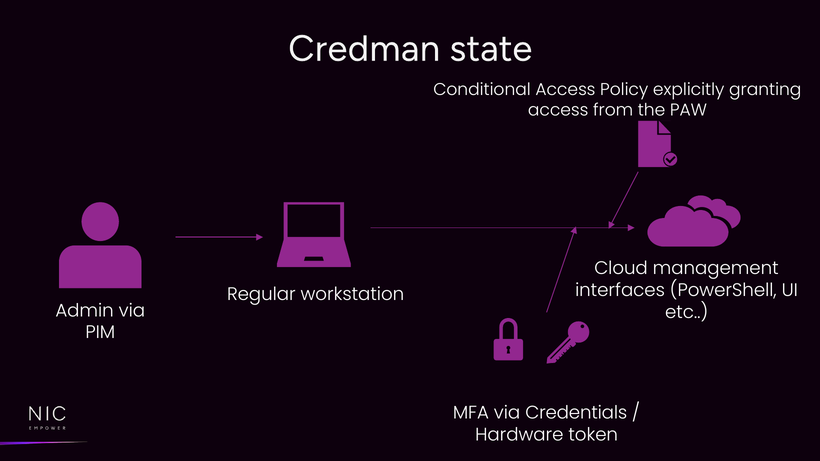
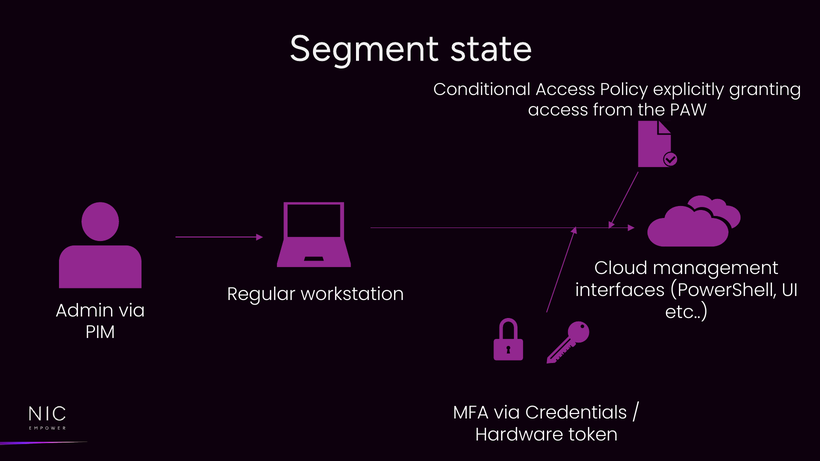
Credman: Credman -> Segment
